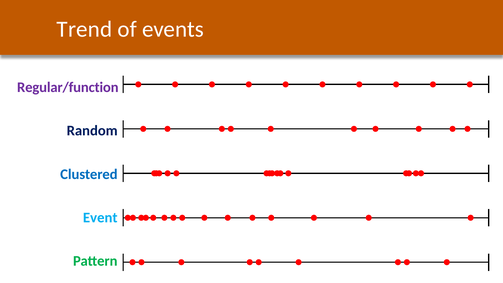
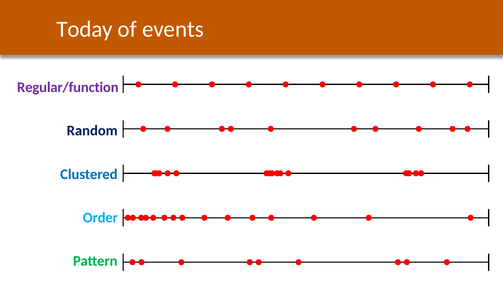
Trend: Trend -> Today
Event: Event -> Order
